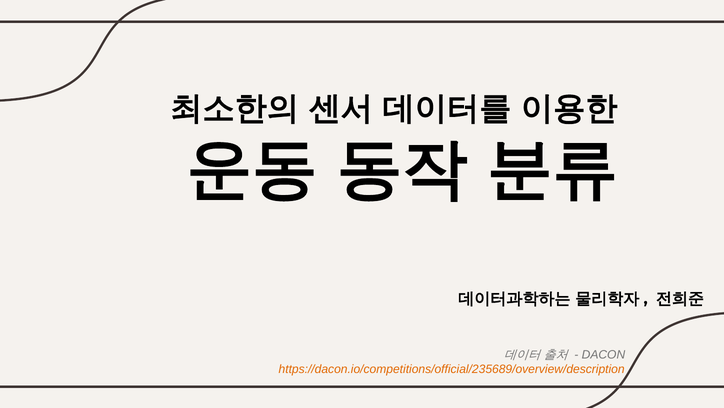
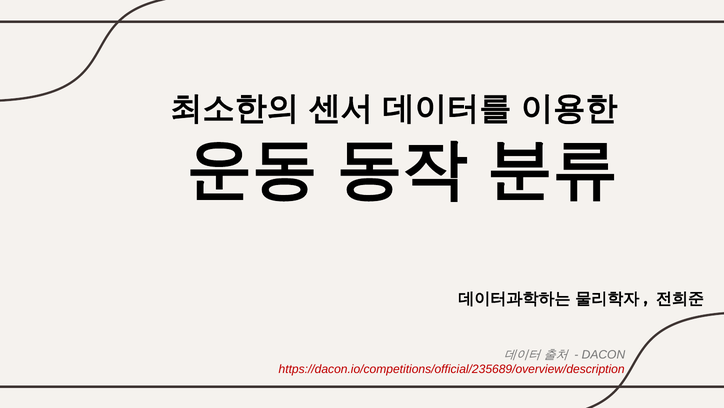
https://dacon.io/competitions/official/235689/overview/description colour: orange -> red
